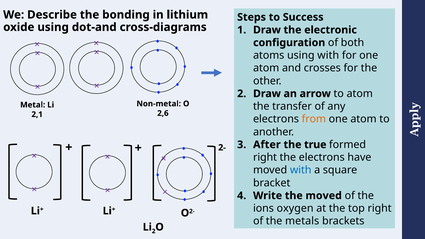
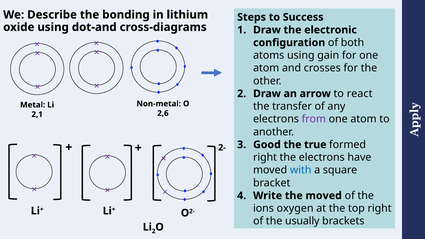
using with: with -> gain
to atom: atom -> react
from colour: orange -> purple
After: After -> Good
metals: metals -> usually
